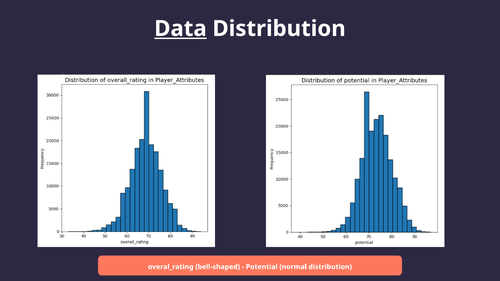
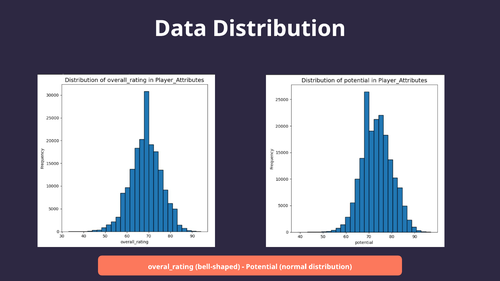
Data underline: present -> none
